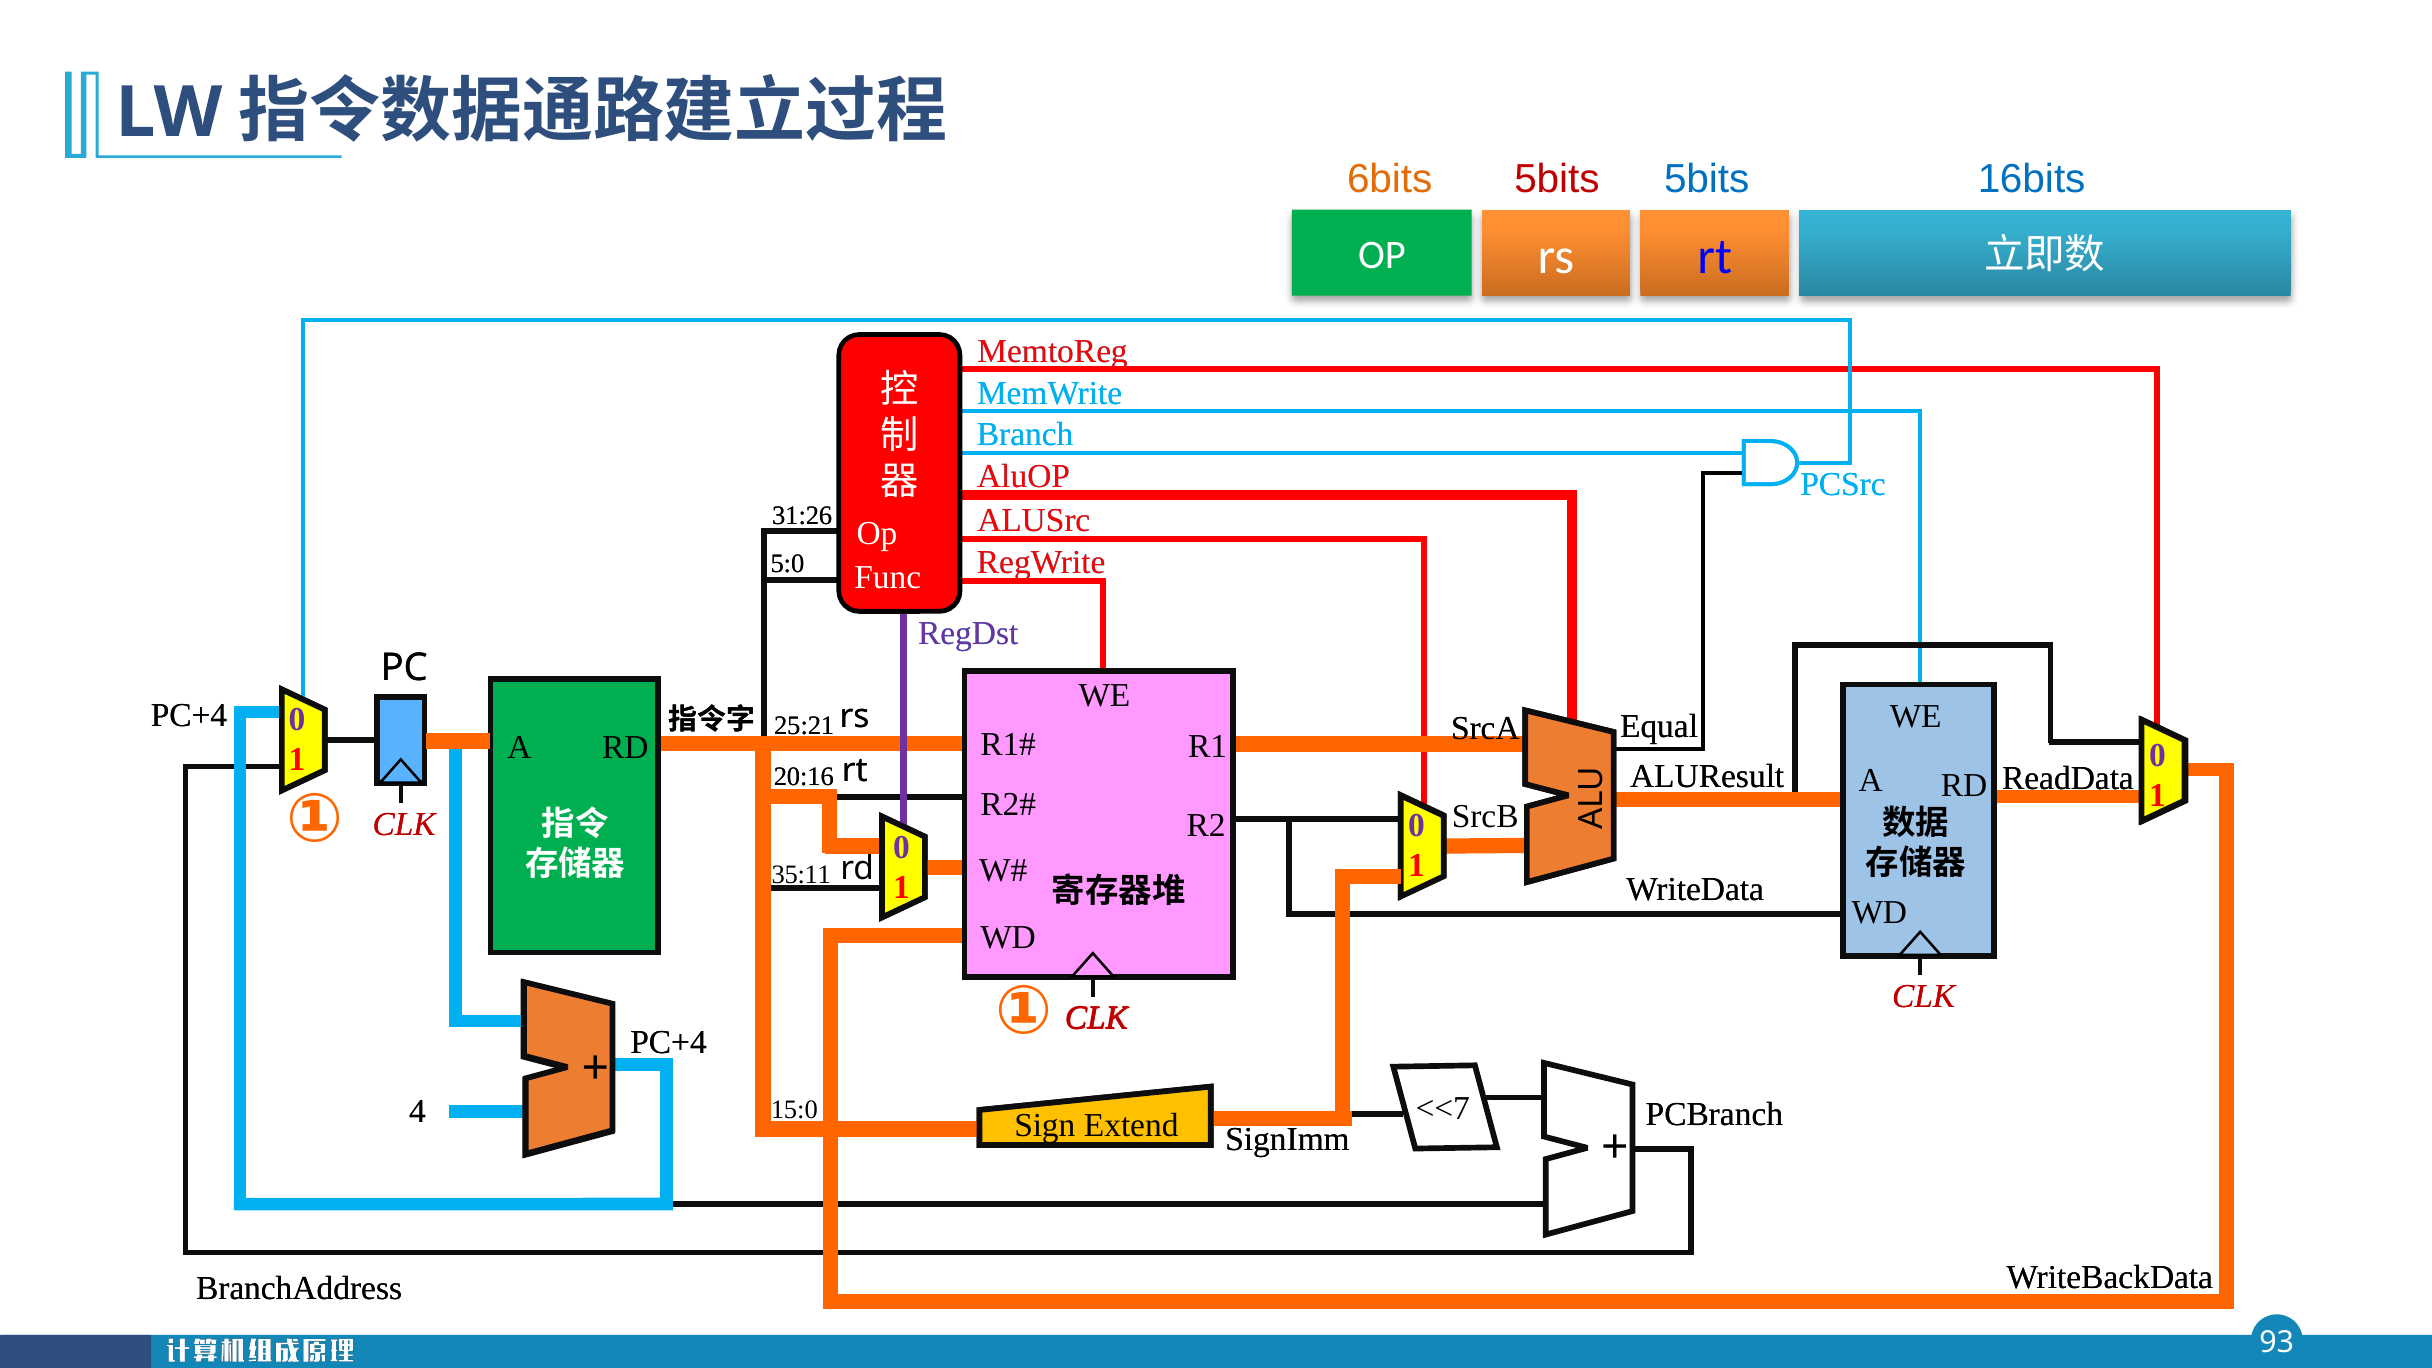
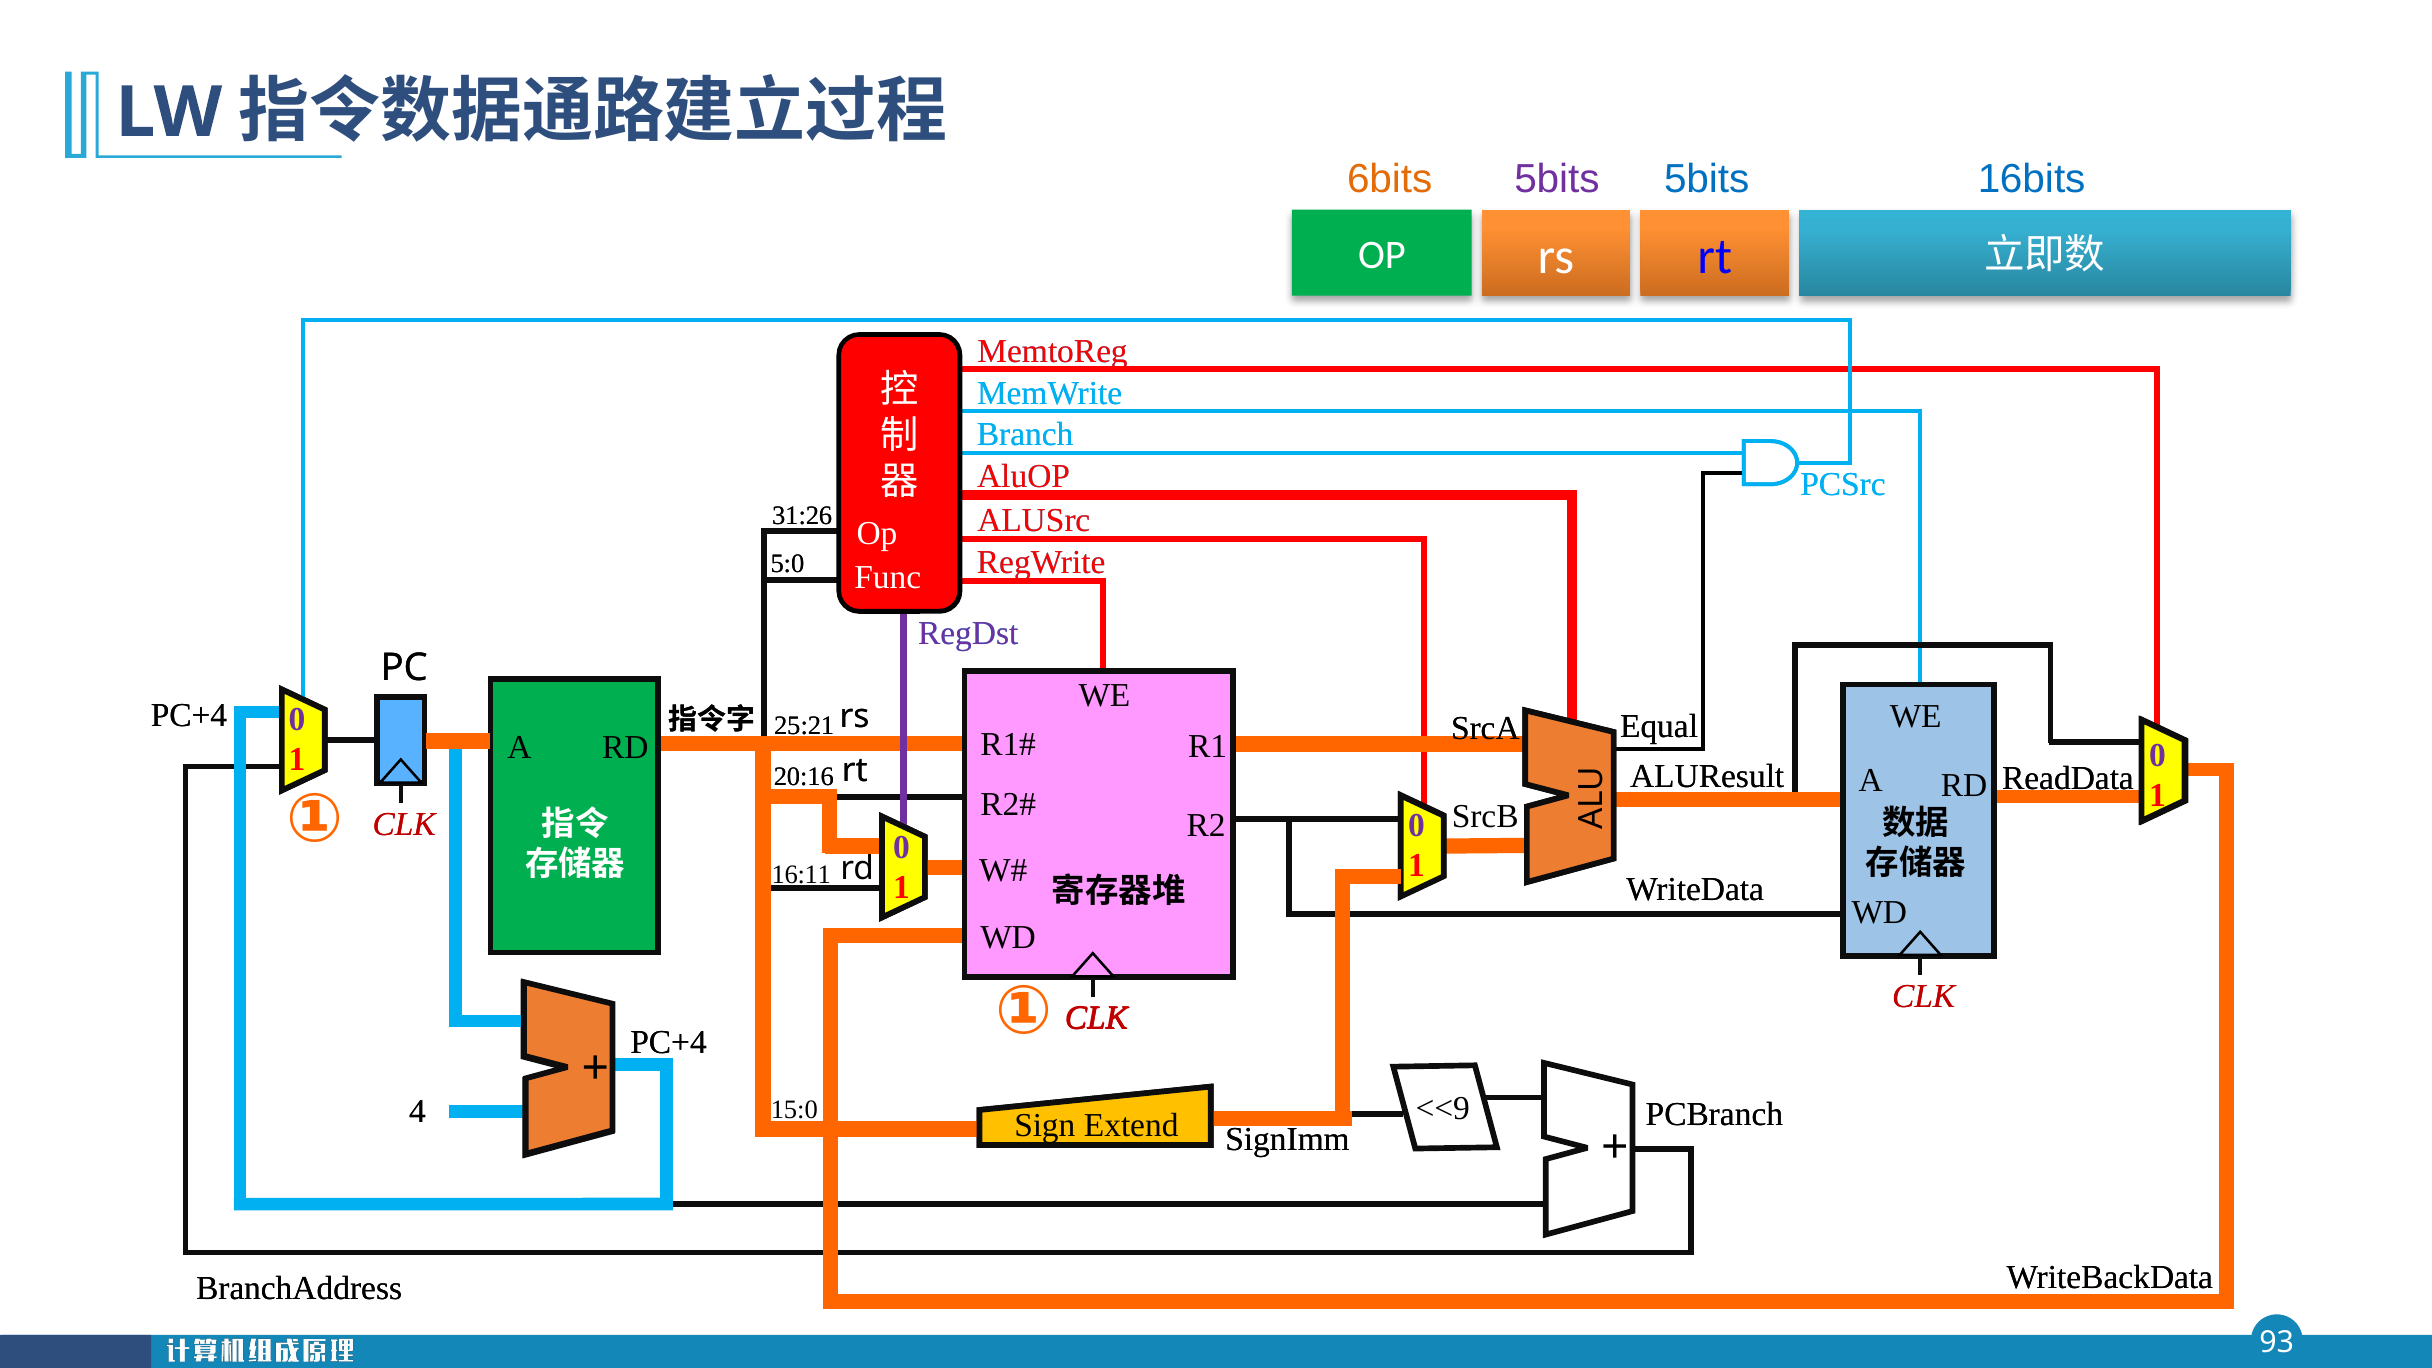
5bits at (1557, 179) colour: red -> purple
35:11: 35:11 -> 16:11
<<7: <<7 -> <<9
